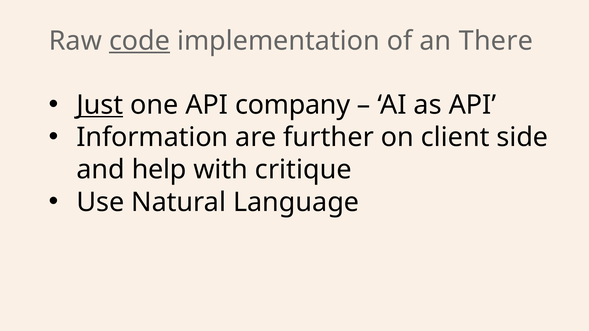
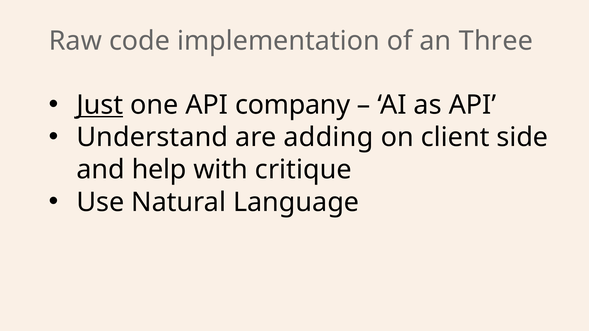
code underline: present -> none
There: There -> Three
Information: Information -> Understand
further: further -> adding
